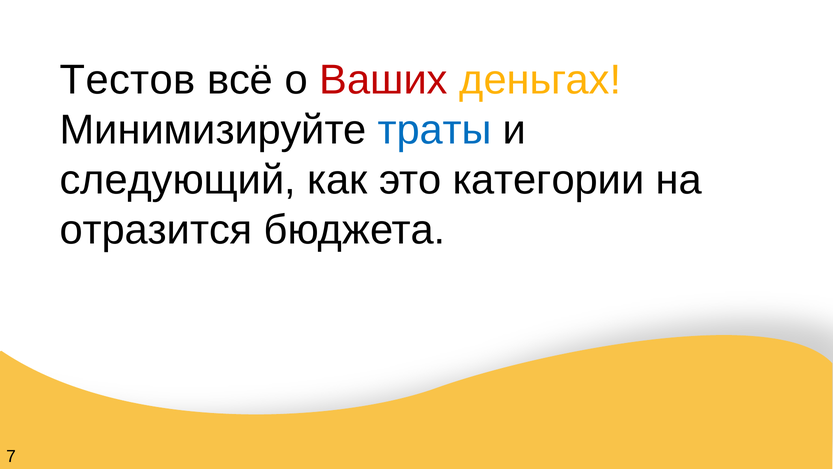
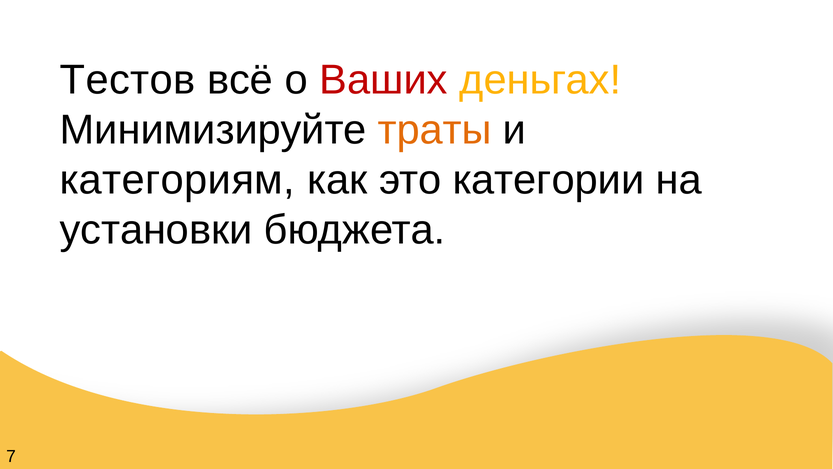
траты colour: blue -> orange
следующий: следующий -> категориям
отразится: отразится -> установки
